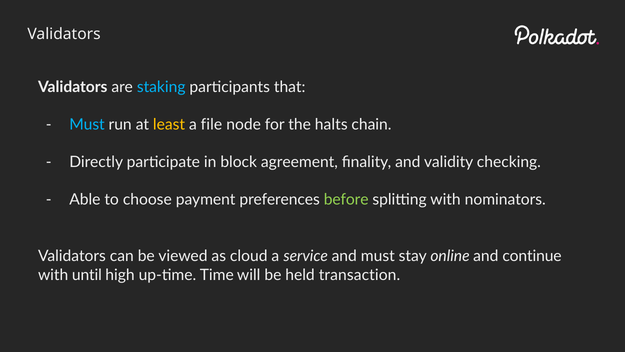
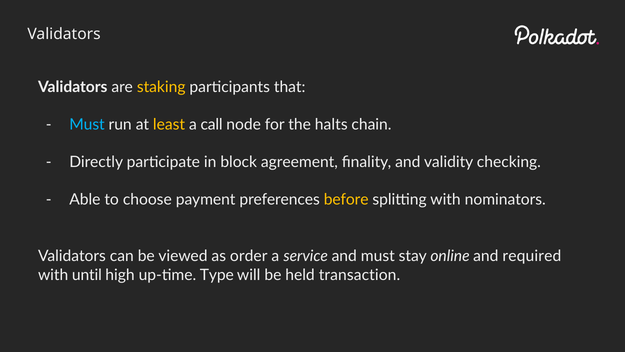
staking colour: light blue -> yellow
file: file -> call
before colour: light green -> yellow
cloud: cloud -> order
continue: continue -> required
Time: Time -> Type
